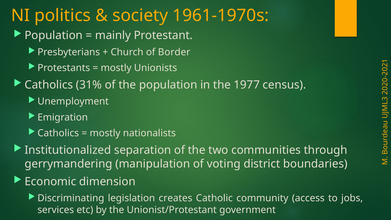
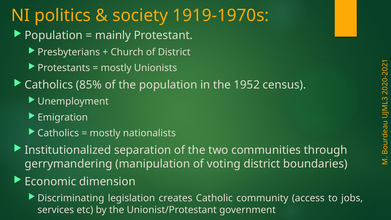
1961-1970s: 1961-1970s -> 1919-1970s
of Border: Border -> District
31%: 31% -> 85%
1977: 1977 -> 1952
